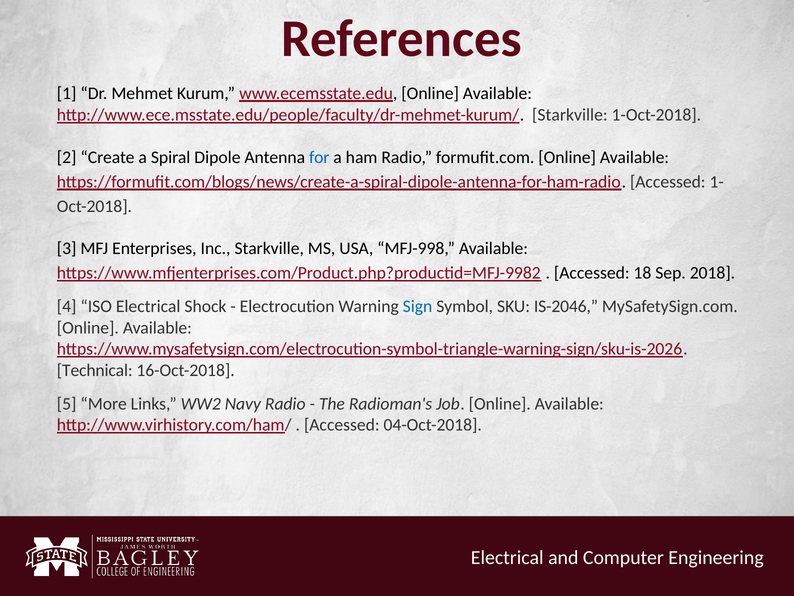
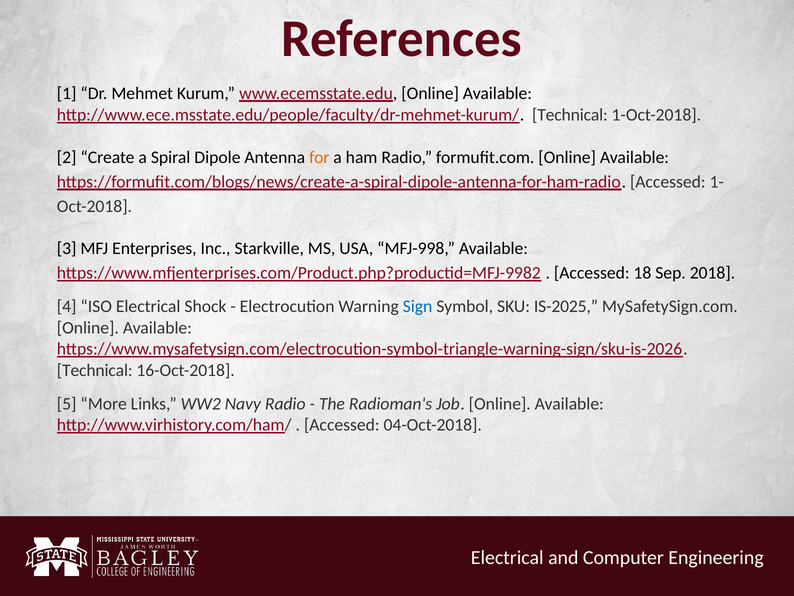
http://www.ece.msstate.edu/people/faculty/dr-mehmet-kurum/ Starkville: Starkville -> Technical
for colour: blue -> orange
IS-2046: IS-2046 -> IS-2025
